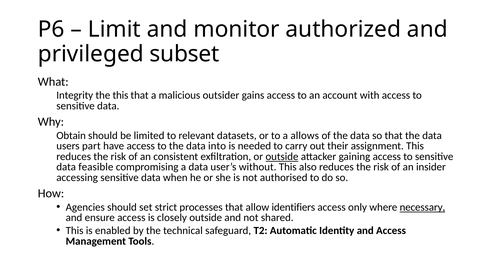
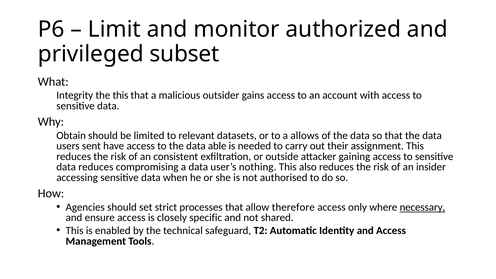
part: part -> sent
into: into -> able
outside at (282, 157) underline: present -> none
data feasible: feasible -> reduces
without: without -> nothing
identifiers: identifiers -> therefore
closely outside: outside -> specific
